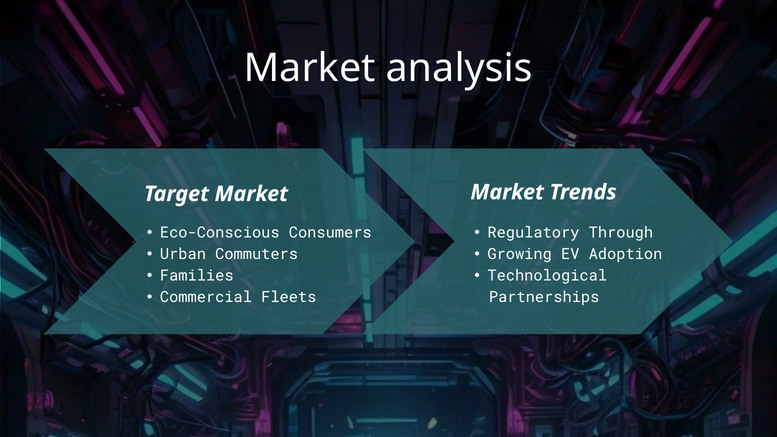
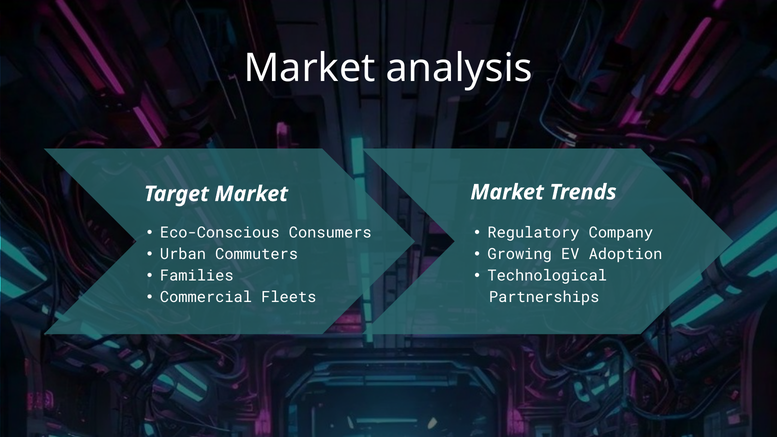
Through: Through -> Company
